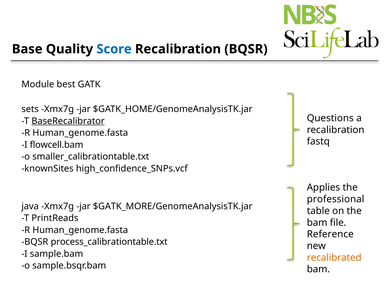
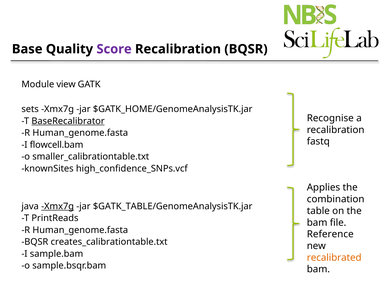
Score colour: blue -> purple
best: best -> view
Questions: Questions -> Recognise
professional: professional -> combination
Xmx7g at (58, 206) underline: none -> present
$GATK_MORE/GenomeAnalysisTK.jar: $GATK_MORE/GenomeAnalysisTK.jar -> $GATK_TABLE/GenomeAnalysisTK.jar
process_calibrationtable.txt: process_calibrationtable.txt -> creates_calibrationtable.txt
